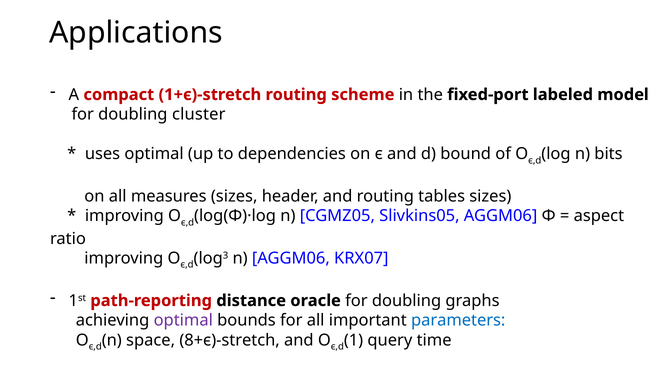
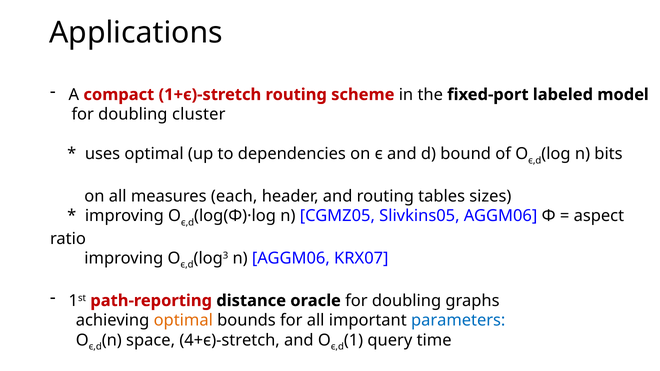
measures sizes: sizes -> each
optimal at (183, 321) colour: purple -> orange
8+ϵ)-stretch: 8+ϵ)-stretch -> 4+ϵ)-stretch
